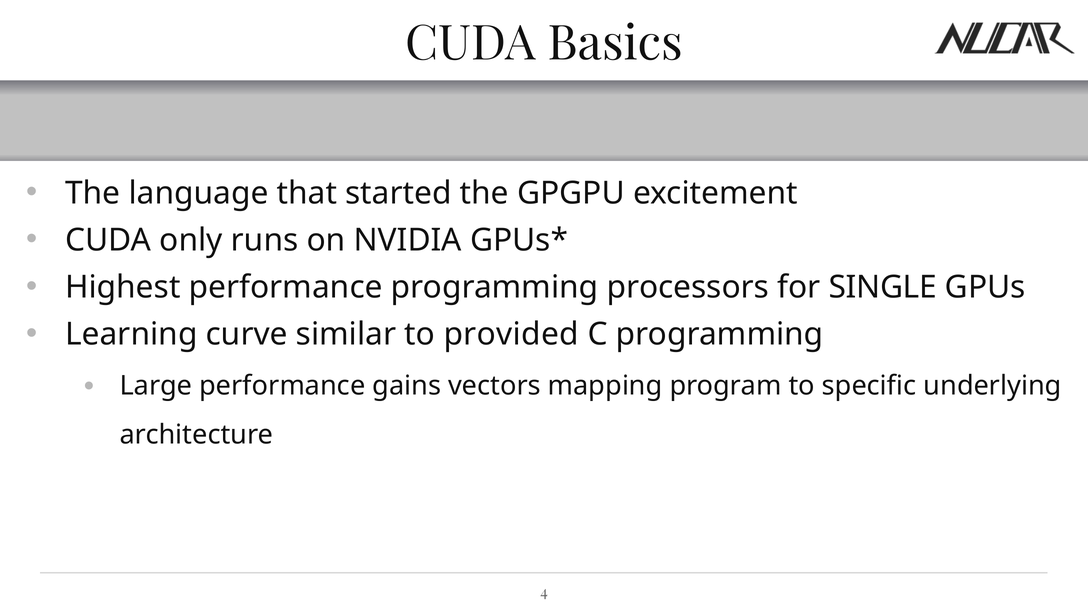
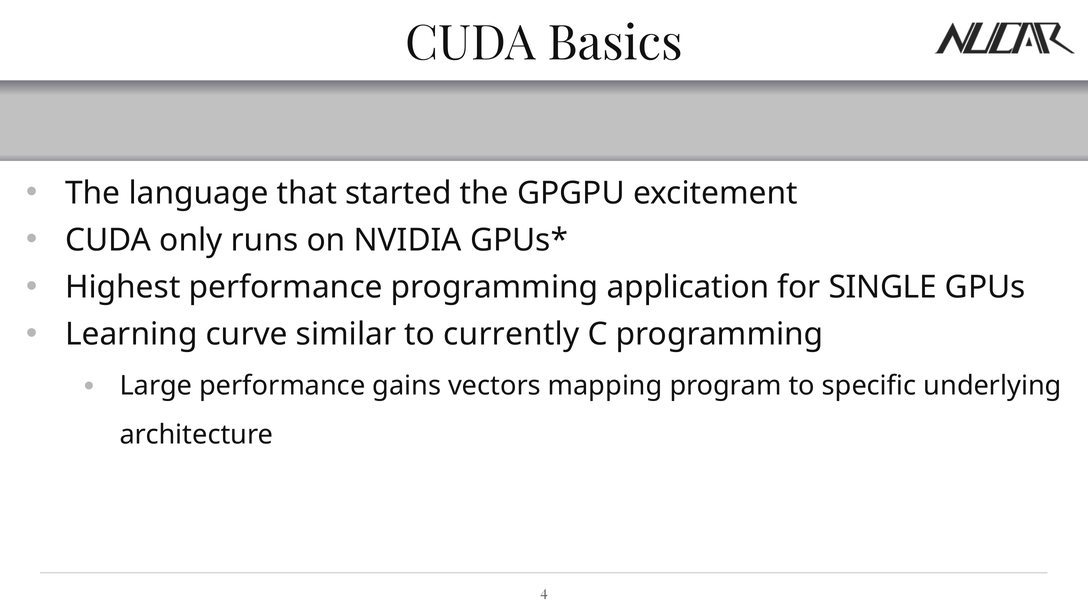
processors: processors -> application
provided: provided -> currently
